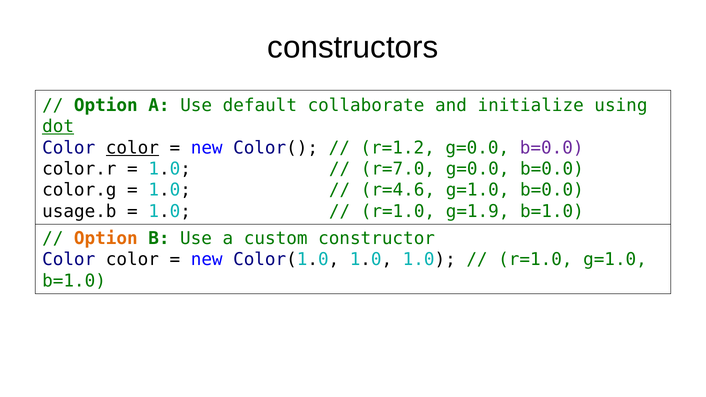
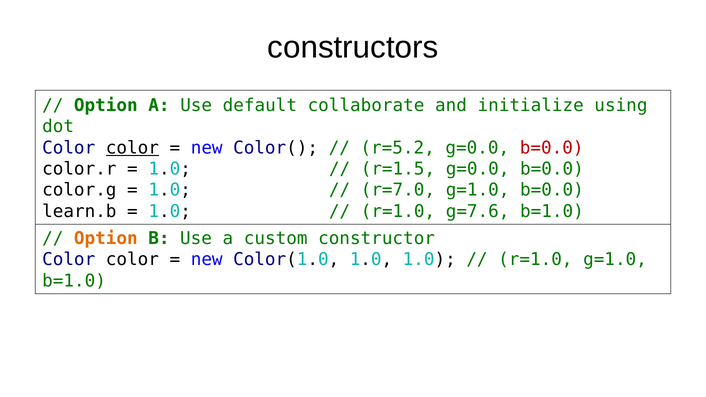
dot underline: present -> none
r=1.2: r=1.2 -> r=5.2
b=0.0 at (552, 148) colour: purple -> red
r=7.0: r=7.0 -> r=1.5
r=4.6: r=4.6 -> r=7.0
usage.b: usage.b -> learn.b
g=1.9: g=1.9 -> g=7.6
